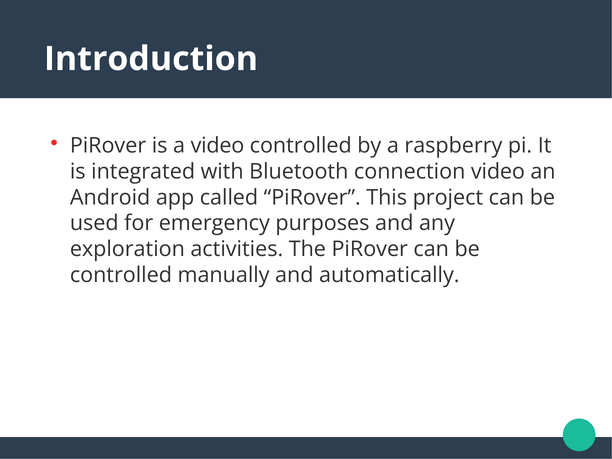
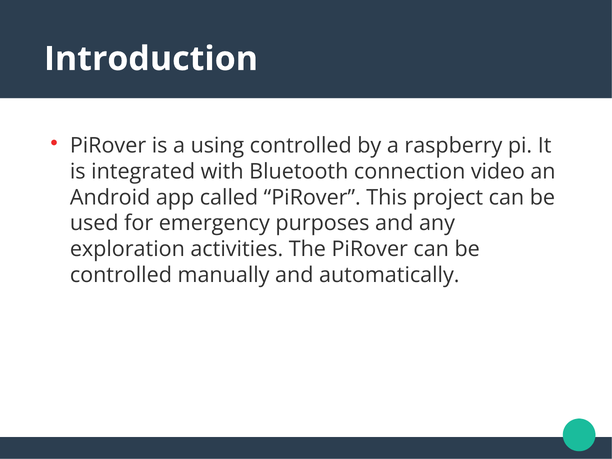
a video: video -> using
